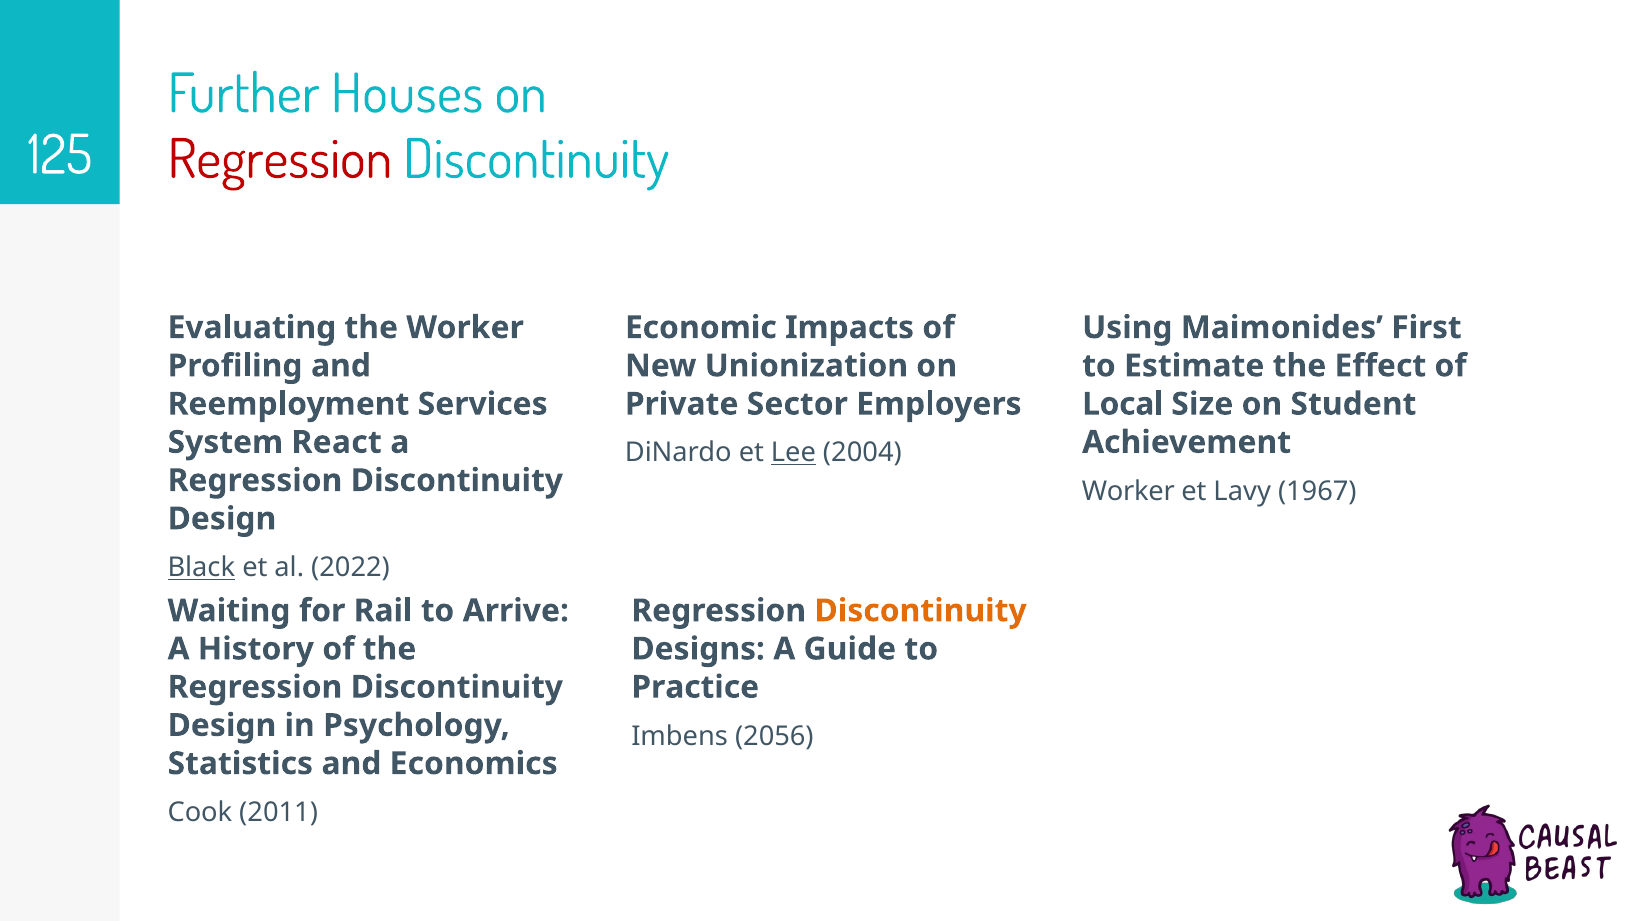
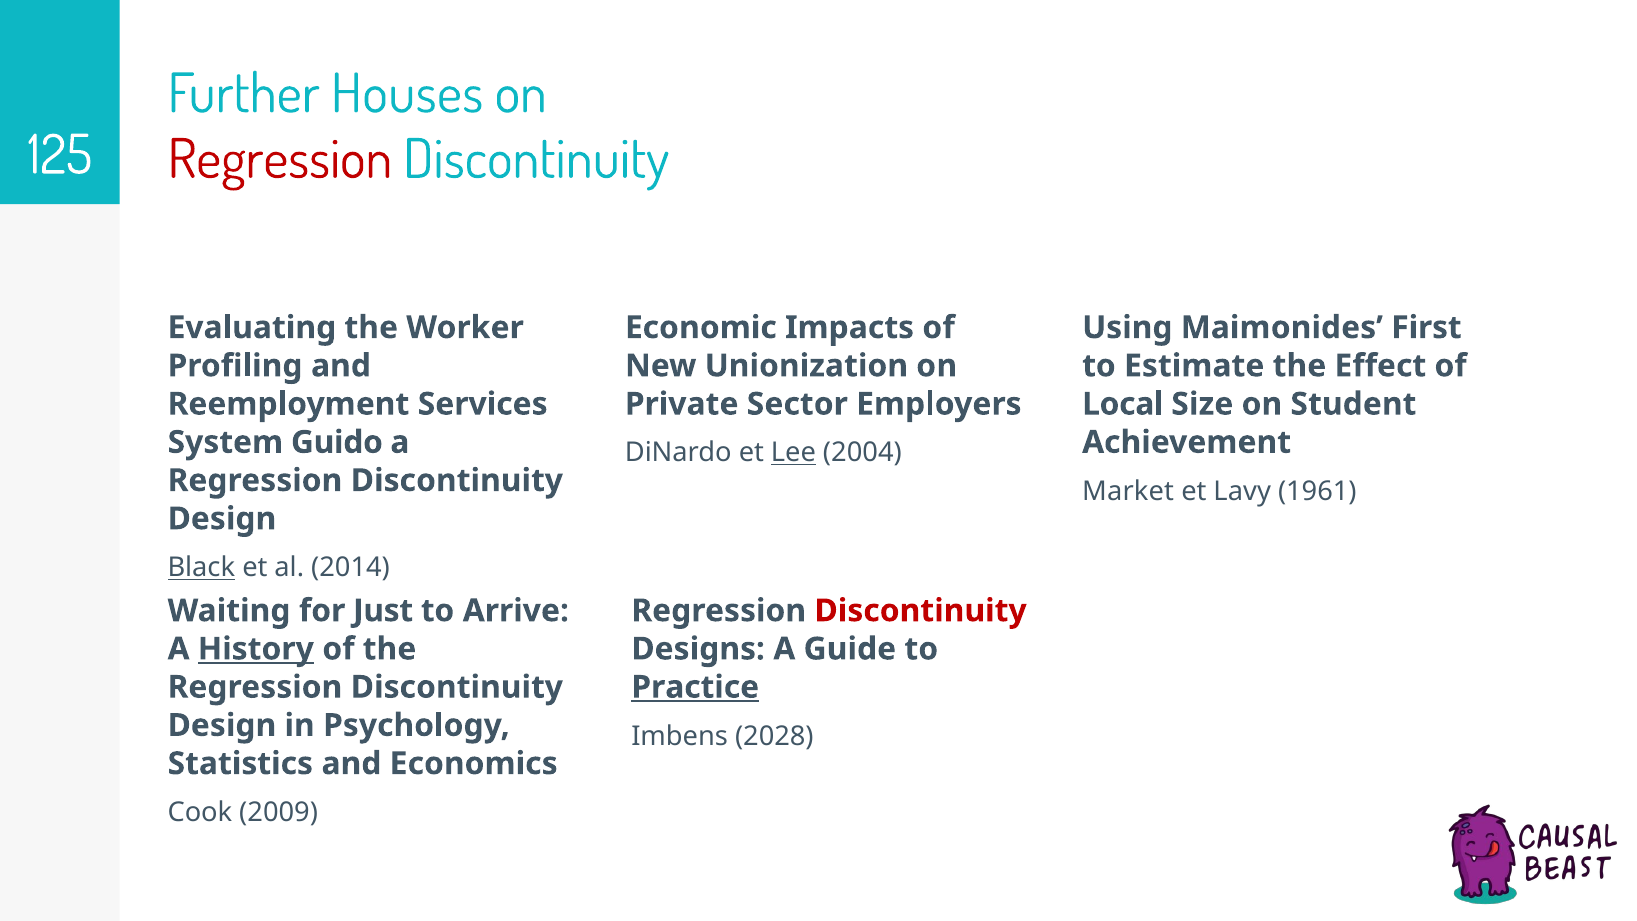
React: React -> Guido
Worker at (1128, 491): Worker -> Market
1967: 1967 -> 1961
2022: 2022 -> 2014
Rail: Rail -> Just
Discontinuity at (921, 611) colour: orange -> red
History underline: none -> present
Practice underline: none -> present
2056: 2056 -> 2028
2011: 2011 -> 2009
